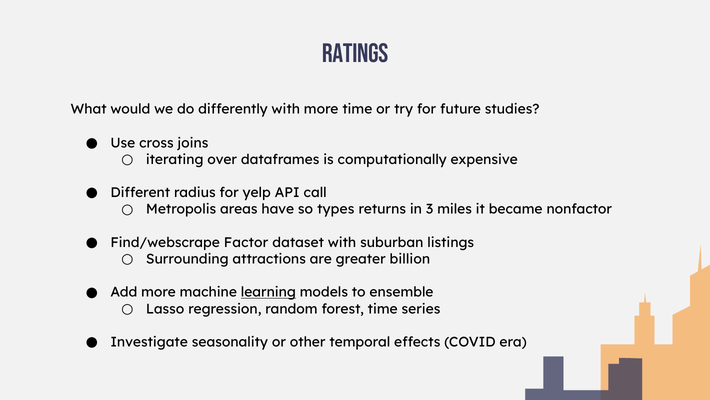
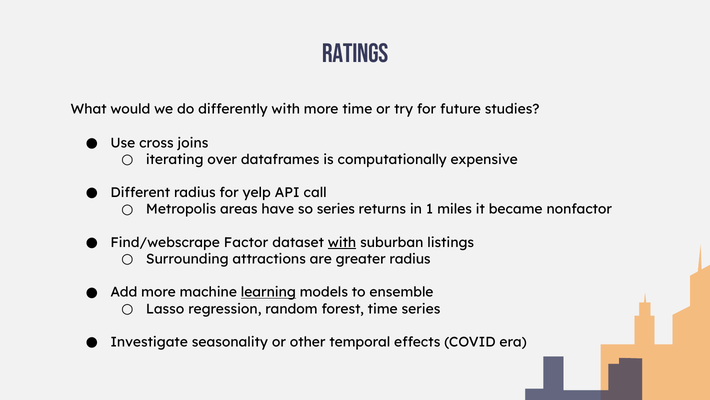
so types: types -> series
3: 3 -> 1
with at (342, 242) underline: none -> present
greater billion: billion -> radius
